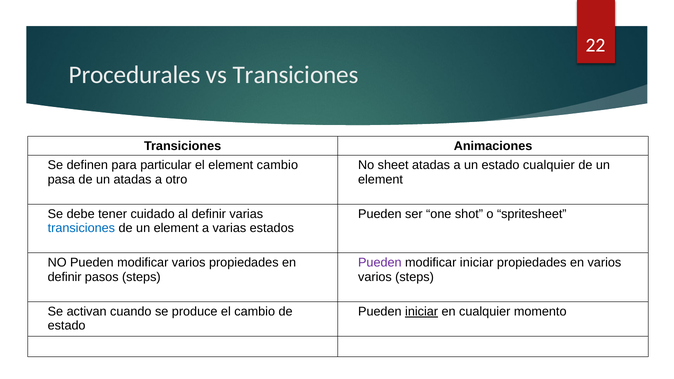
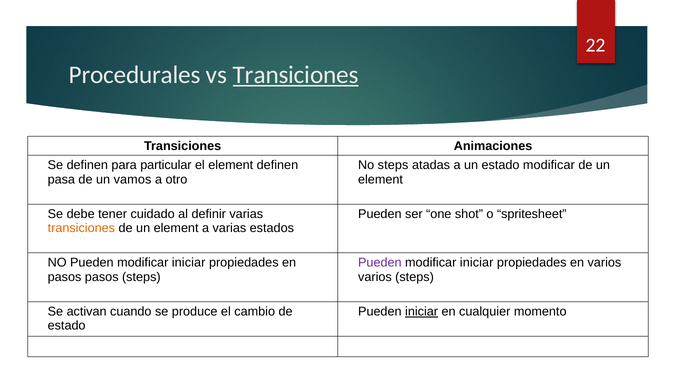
Transiciones at (296, 75) underline: none -> present
element cambio: cambio -> definen
No sheet: sheet -> steps
estado cualquier: cualquier -> modificar
un atadas: atadas -> vamos
transiciones at (81, 228) colour: blue -> orange
NO Pueden modificar varios: varios -> iniciar
definir at (65, 277): definir -> pasos
